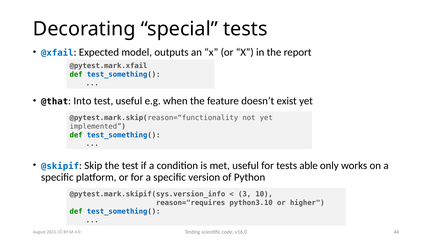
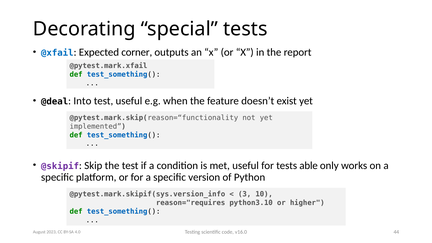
model: model -> corner
@that: @that -> @deal
@skipif colour: blue -> purple
